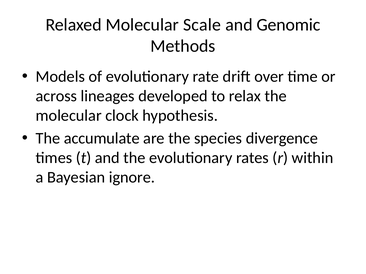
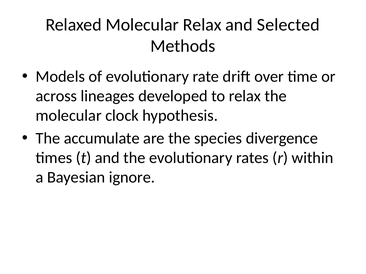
Molecular Scale: Scale -> Relax
Genomic: Genomic -> Selected
